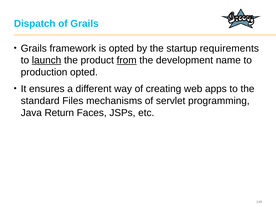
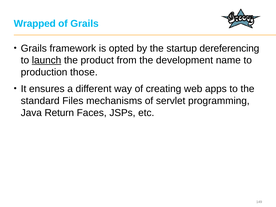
Dispatch: Dispatch -> Wrapped
requirements: requirements -> dereferencing
from underline: present -> none
production opted: opted -> those
